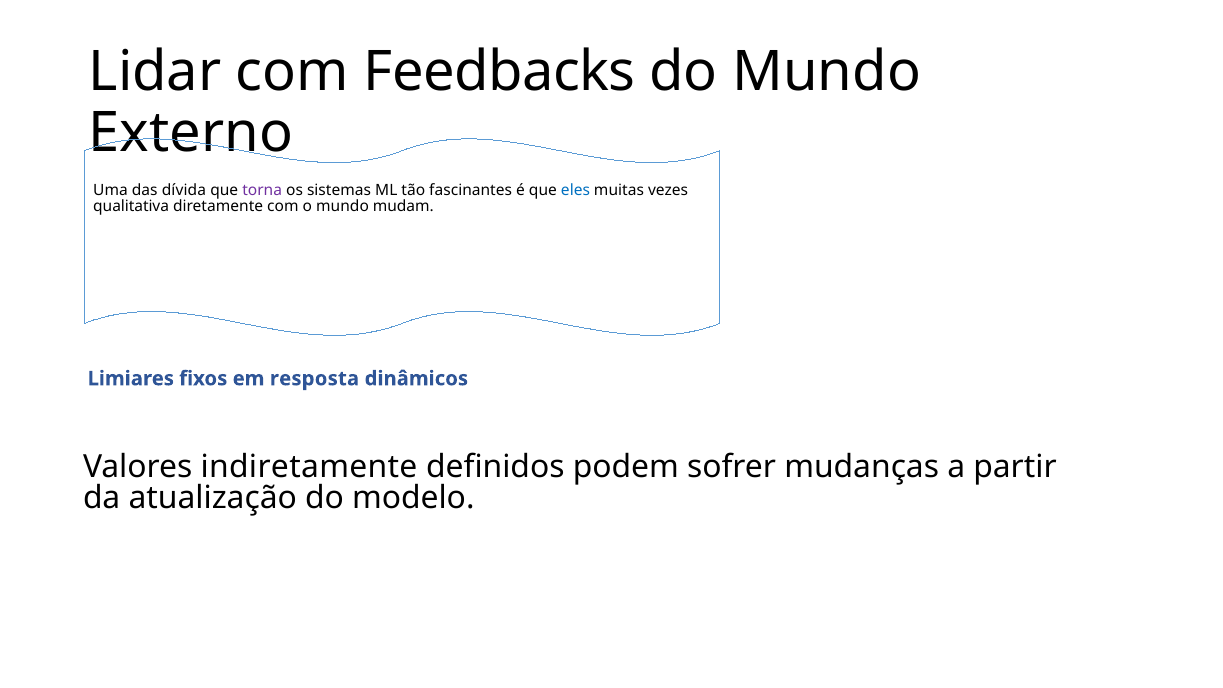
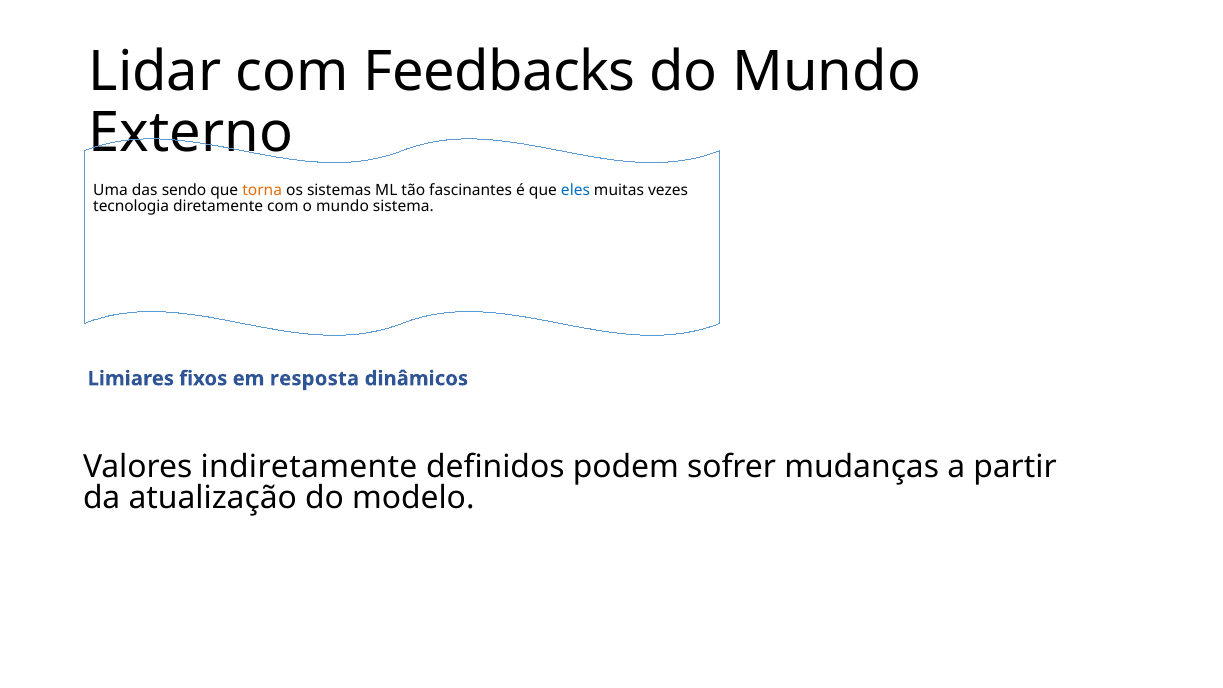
dívida: dívida -> sendo
torna colour: purple -> orange
qualitativa: qualitativa -> tecnologia
mudam: mudam -> sistema
